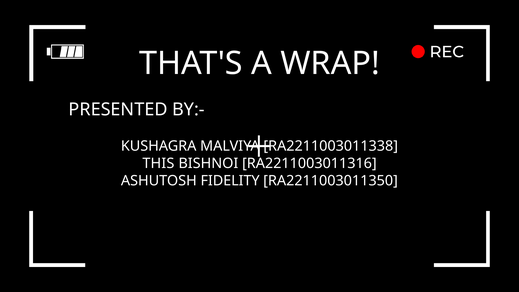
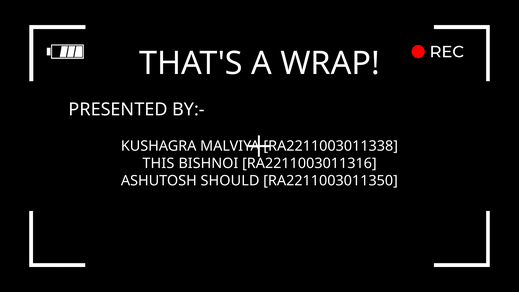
FIDELITY: FIDELITY -> SHOULD
